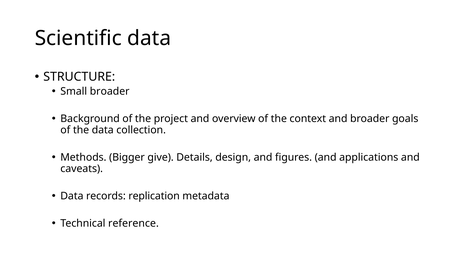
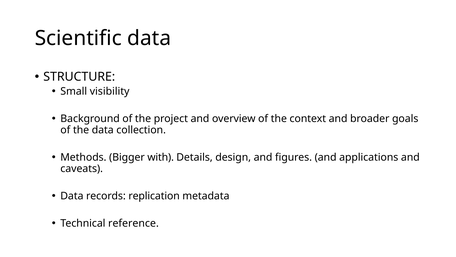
Small broader: broader -> visibility
give: give -> with
